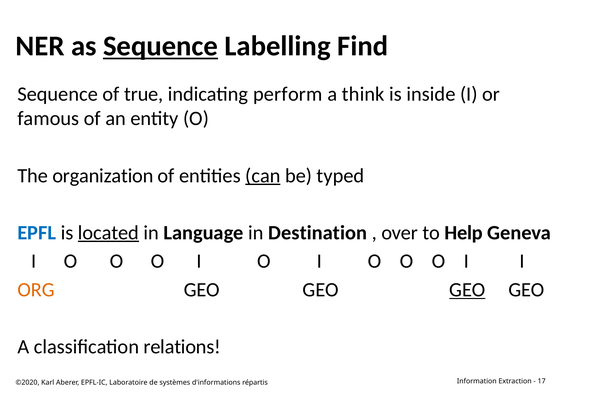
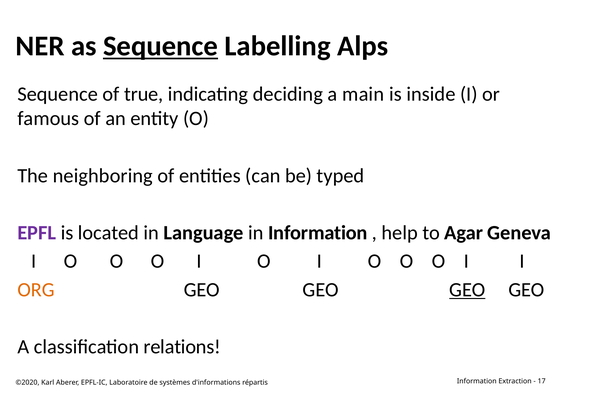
Find: Find -> Alps
perform: perform -> deciding
think: think -> main
organization: organization -> neighboring
can underline: present -> none
EPFL colour: blue -> purple
located underline: present -> none
in Destination: Destination -> Information
over: over -> help
Help: Help -> Agar
